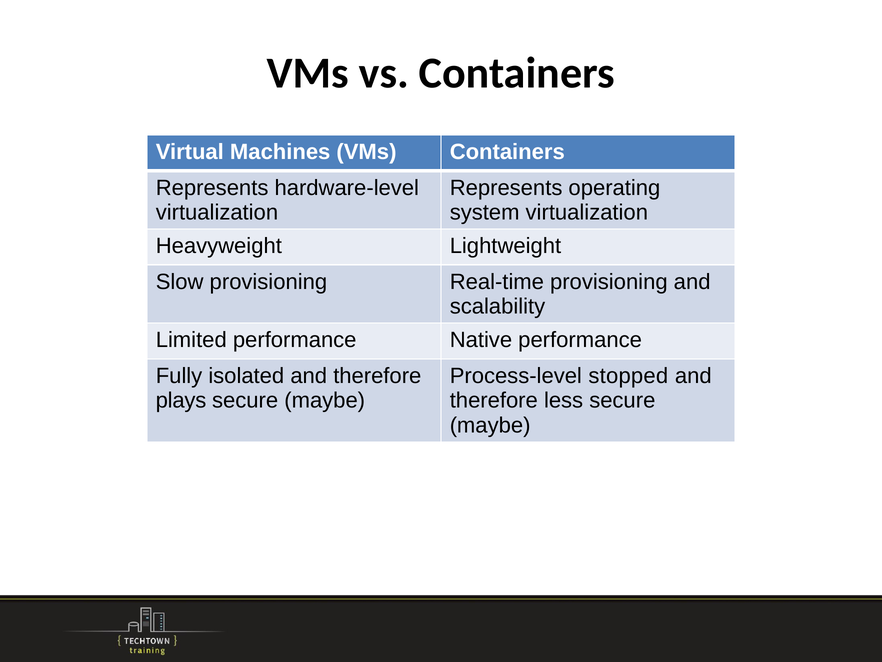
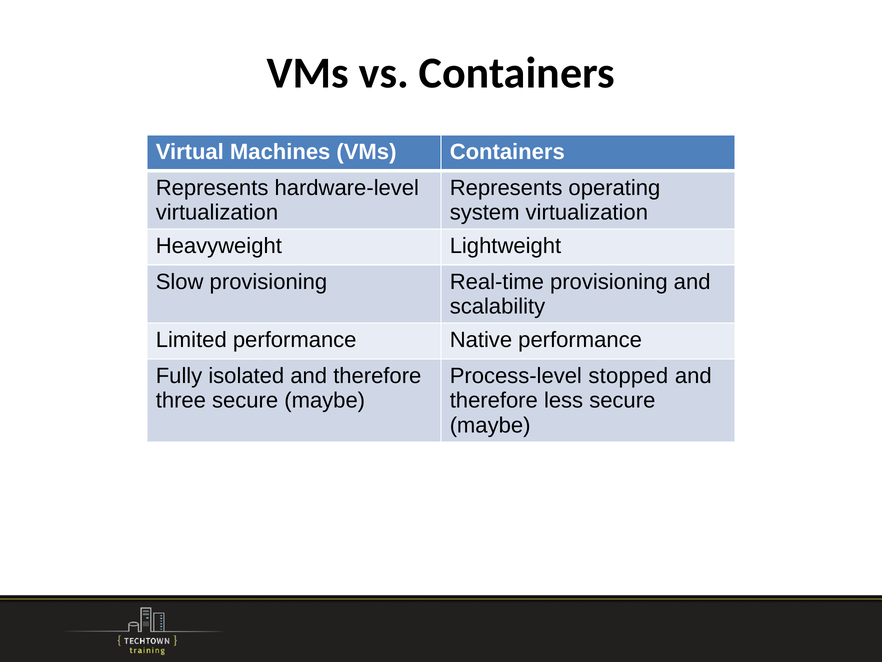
plays: plays -> three
